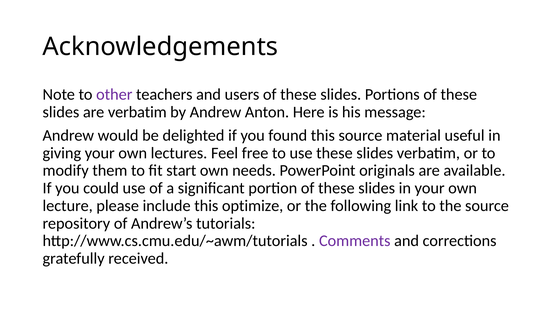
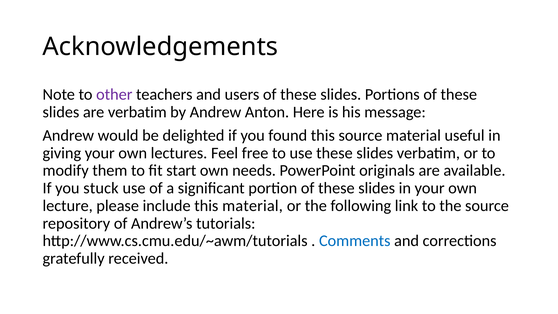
could: could -> stuck
this optimize: optimize -> material
Comments colour: purple -> blue
